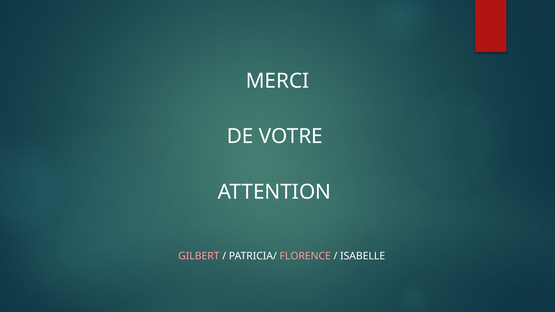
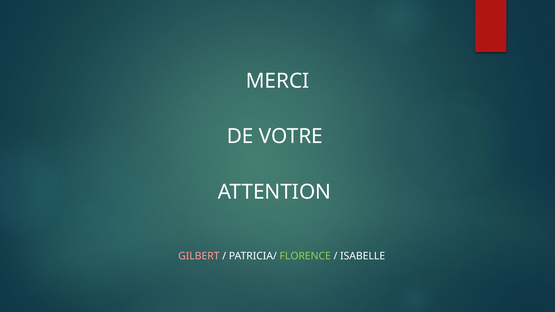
FLORENCE colour: pink -> light green
